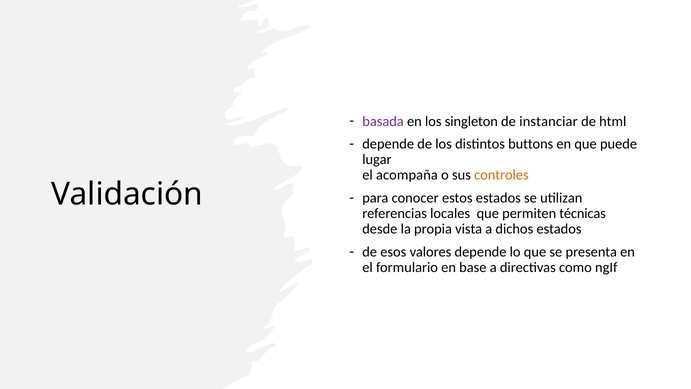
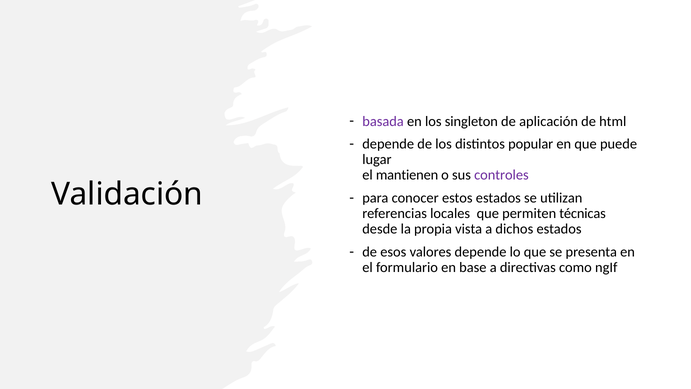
instanciar: instanciar -> aplicación
buttons: buttons -> popular
acompaña: acompaña -> mantienen
controles colour: orange -> purple
